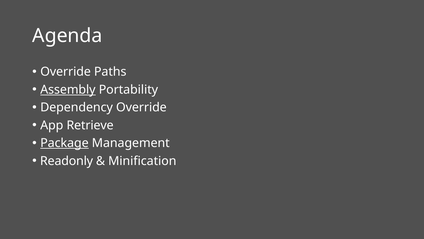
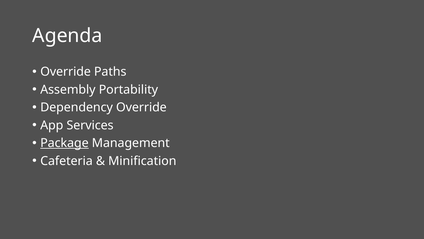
Assembly underline: present -> none
Retrieve: Retrieve -> Services
Readonly: Readonly -> Cafeteria
